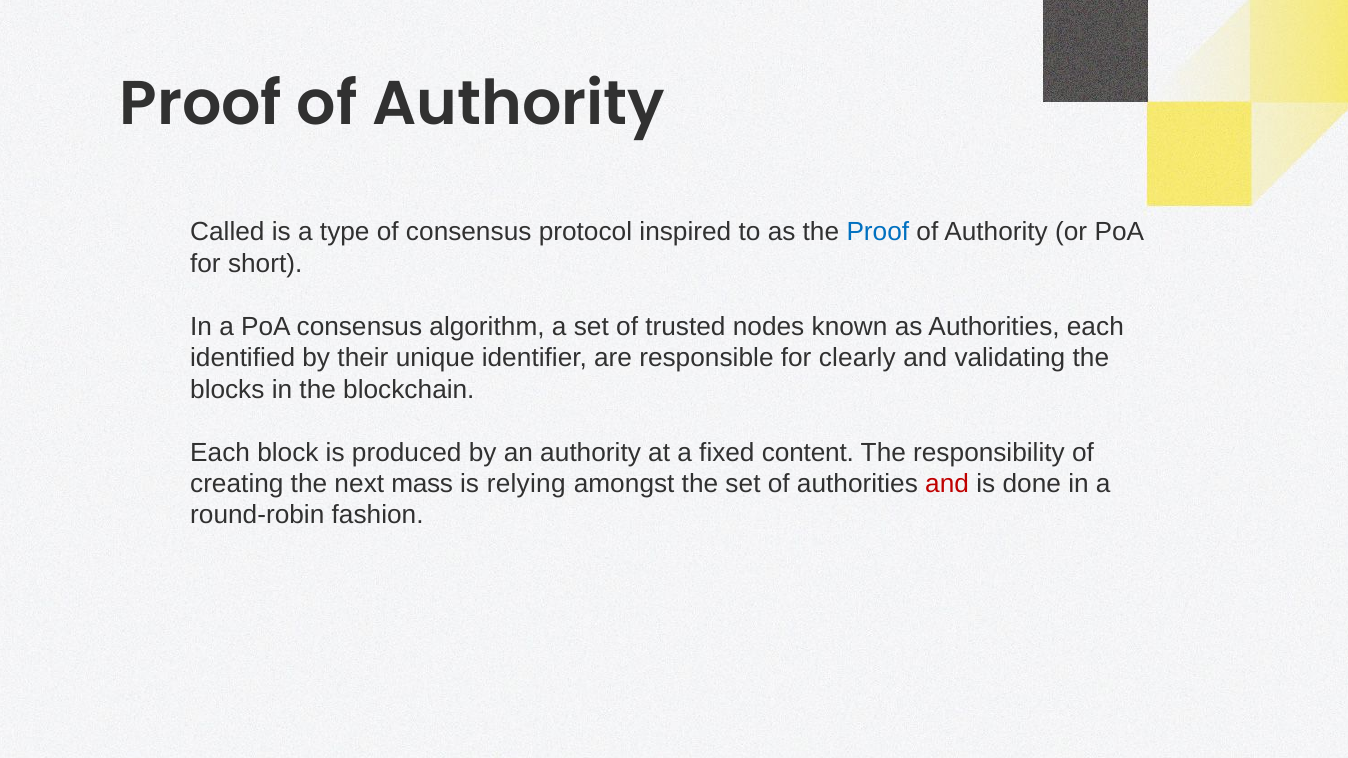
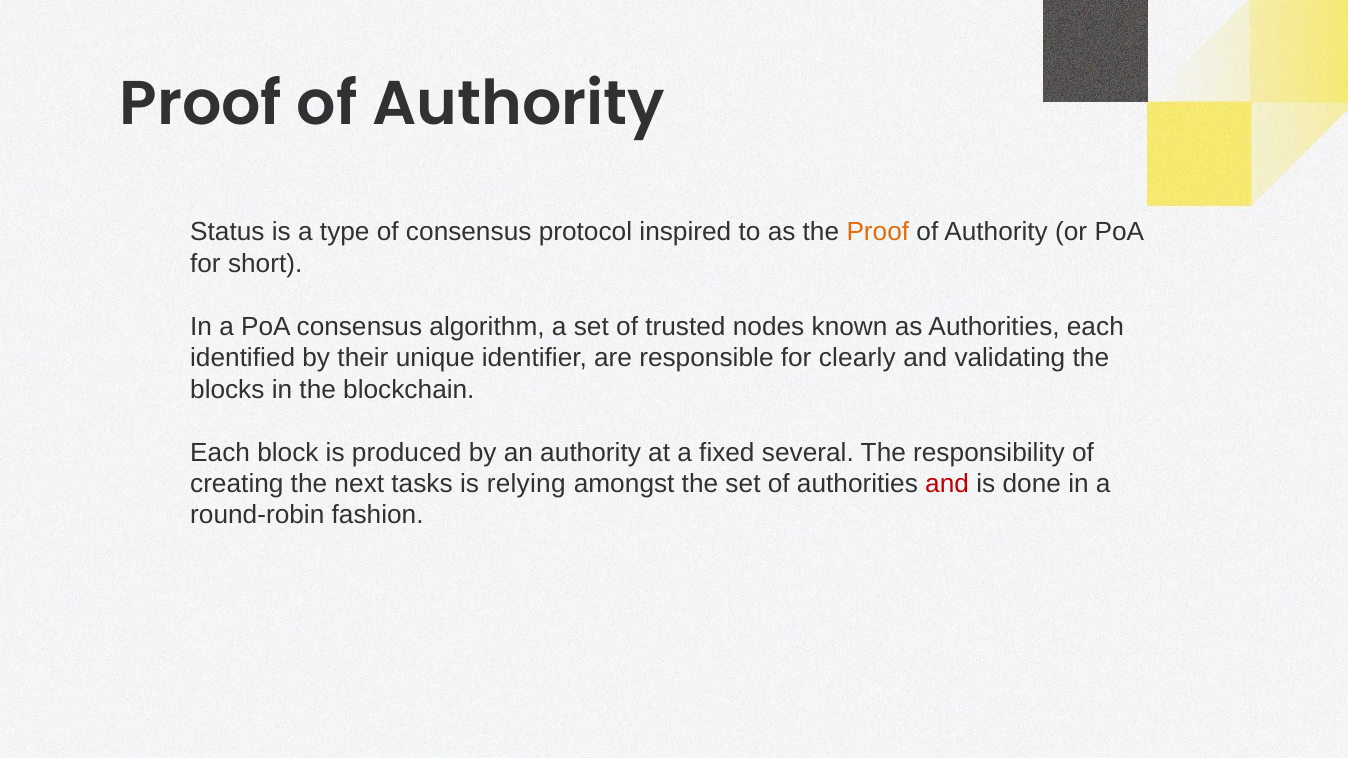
Called: Called -> Status
Proof at (878, 232) colour: blue -> orange
content: content -> several
mass: mass -> tasks
